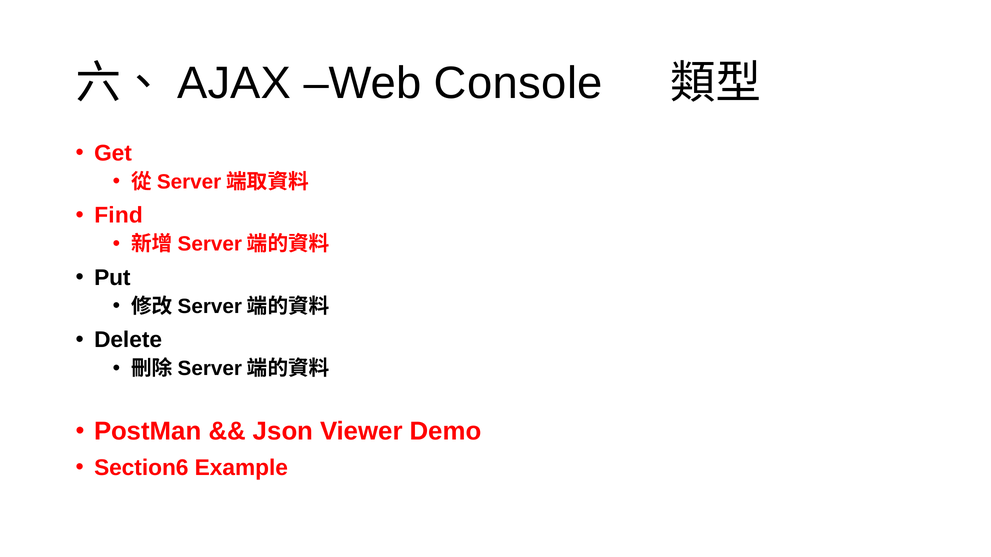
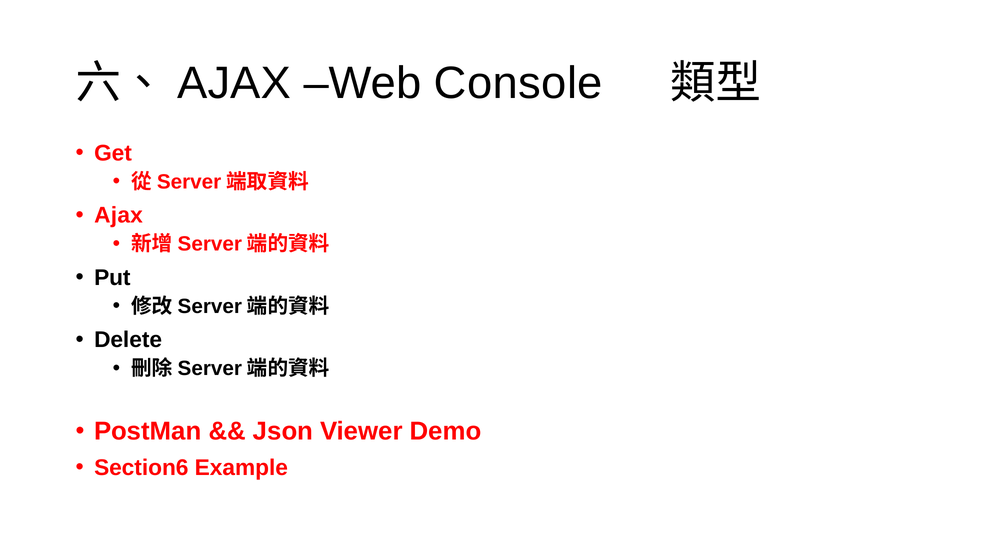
Find at (119, 216): Find -> Ajax
